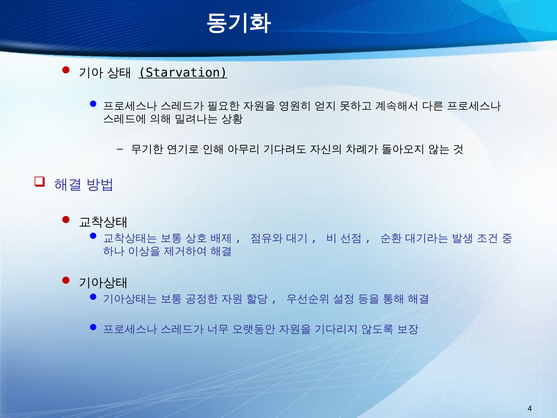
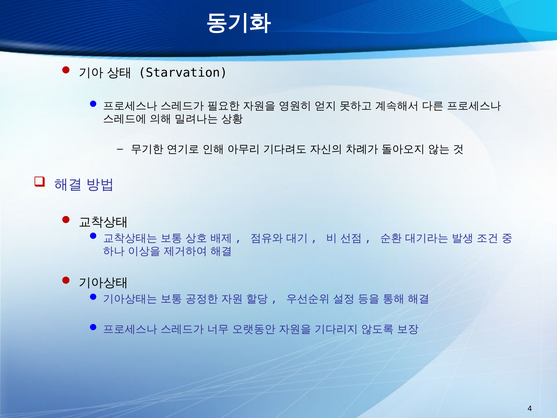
Starvation underline: present -> none
